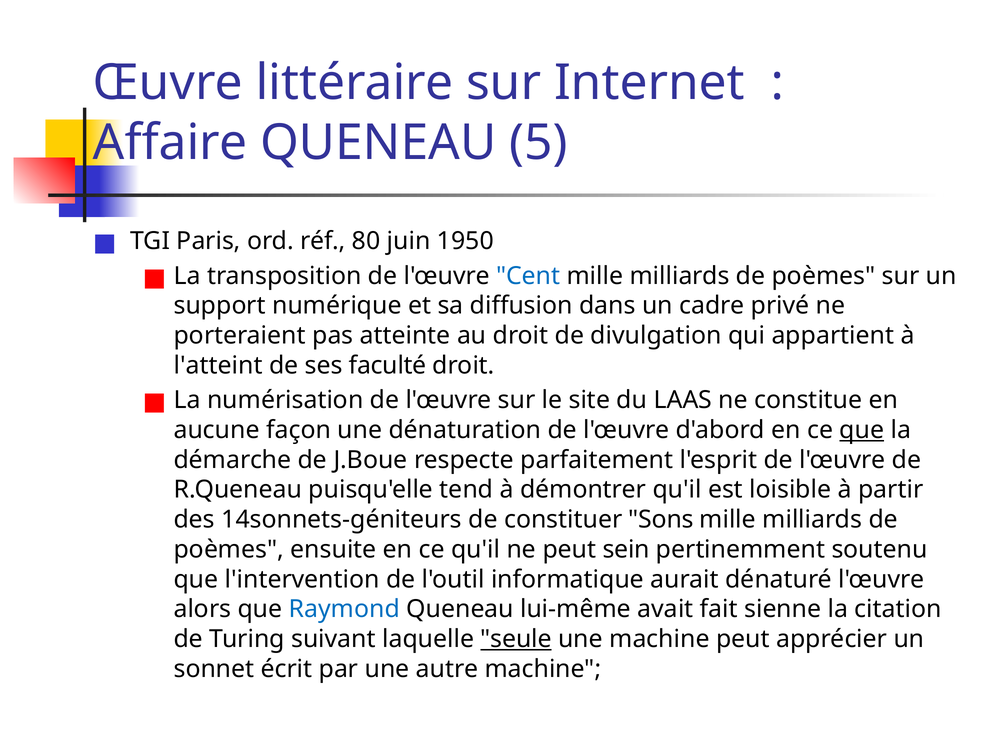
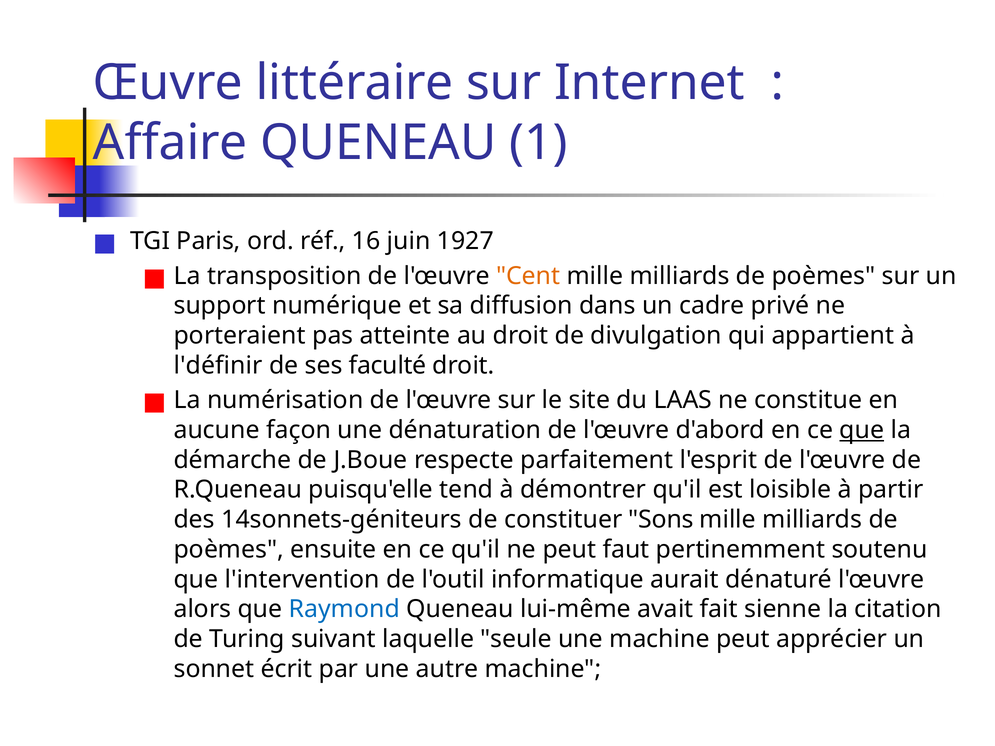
5: 5 -> 1
80: 80 -> 16
1950: 1950 -> 1927
Cent colour: blue -> orange
l'atteint: l'atteint -> l'définir
sein: sein -> faut
seule underline: present -> none
